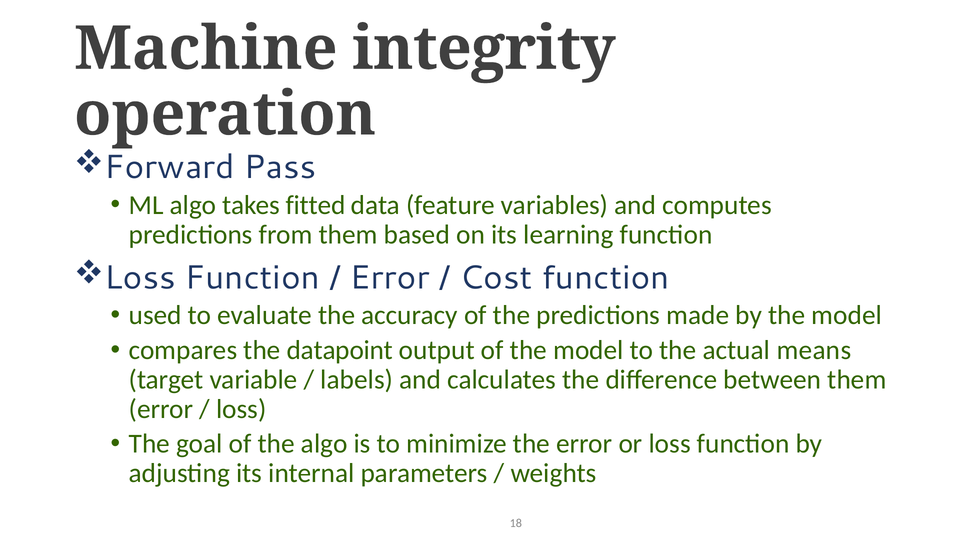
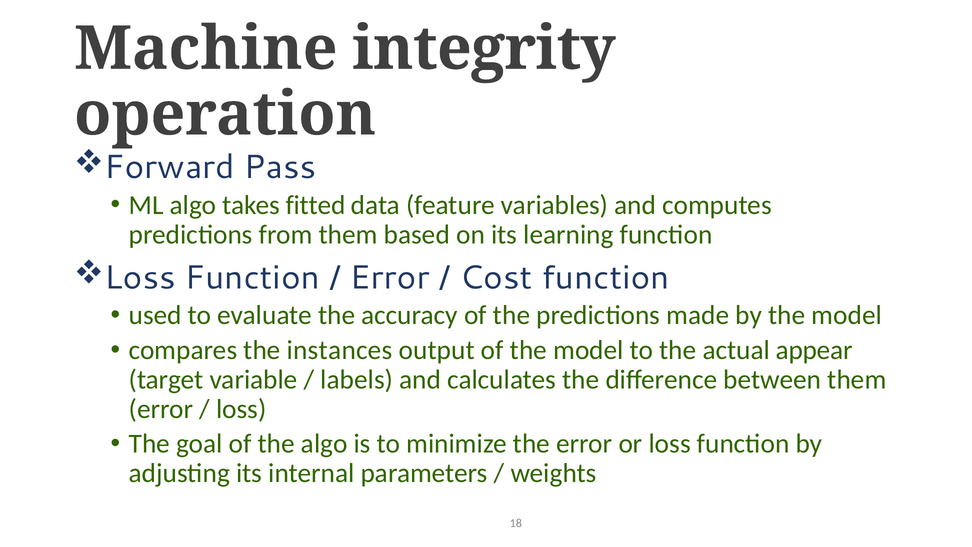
datapoint: datapoint -> instances
means: means -> appear
